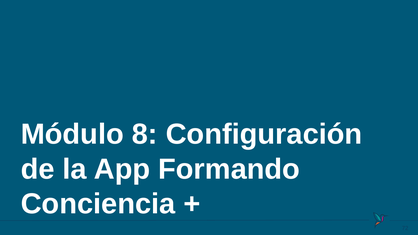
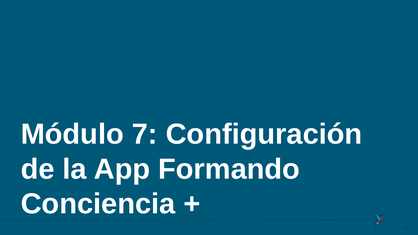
8: 8 -> 7
